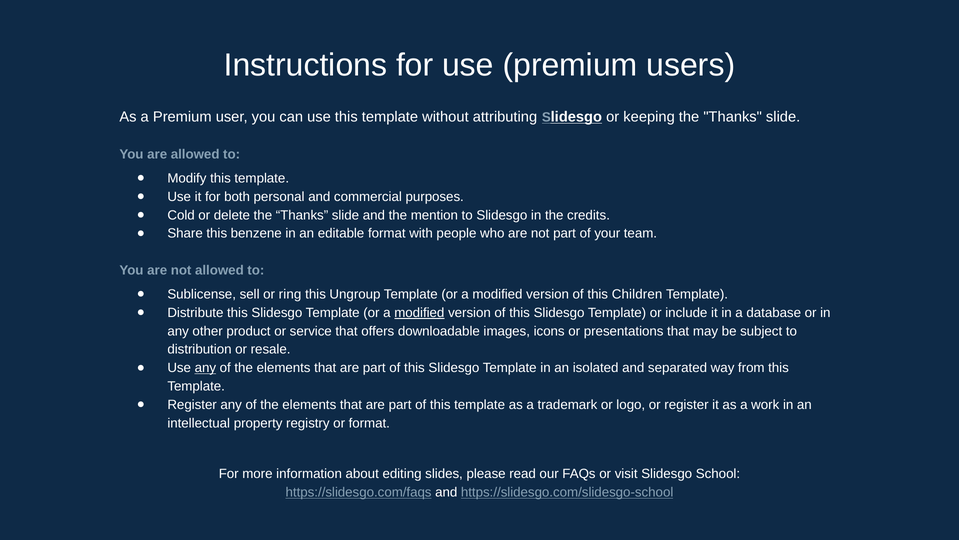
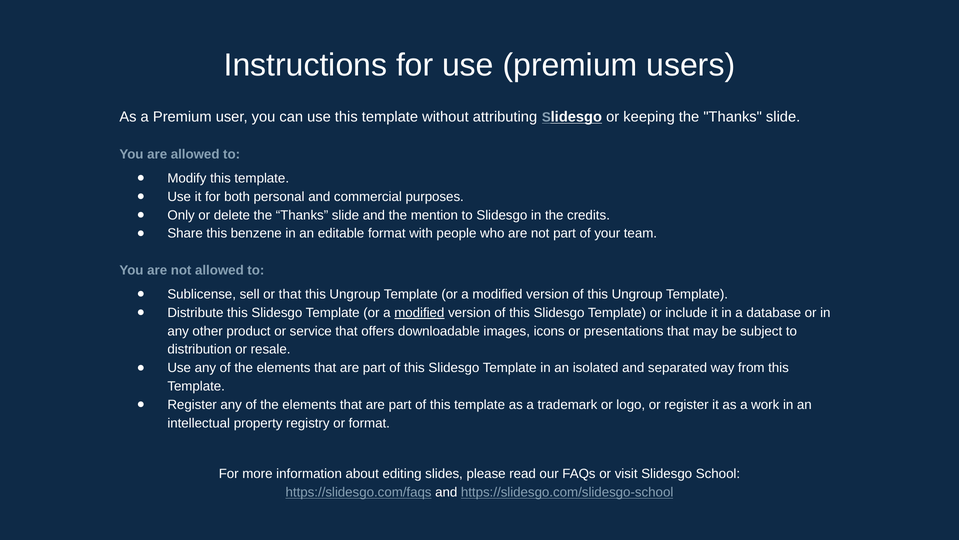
Cold: Cold -> Only
or ring: ring -> that
of this Children: Children -> Ungroup
any at (205, 368) underline: present -> none
